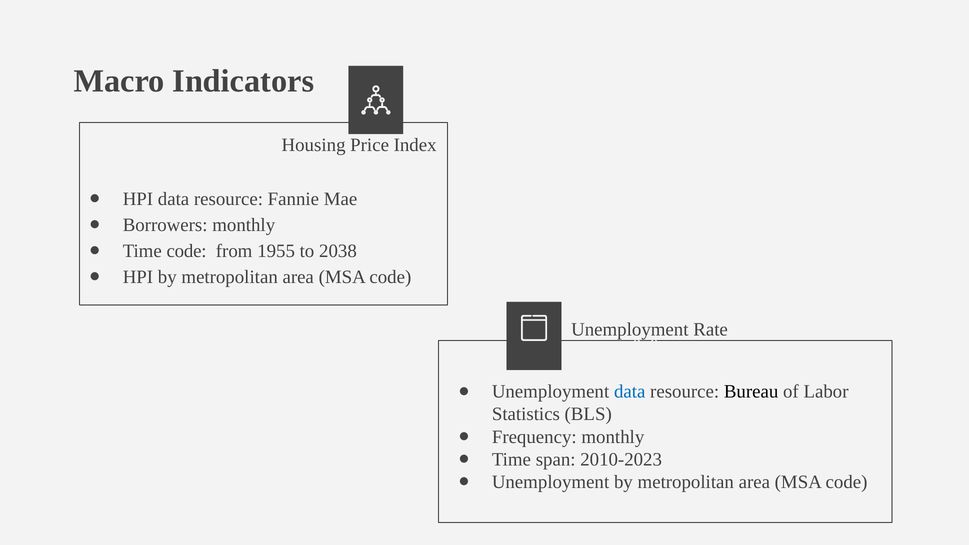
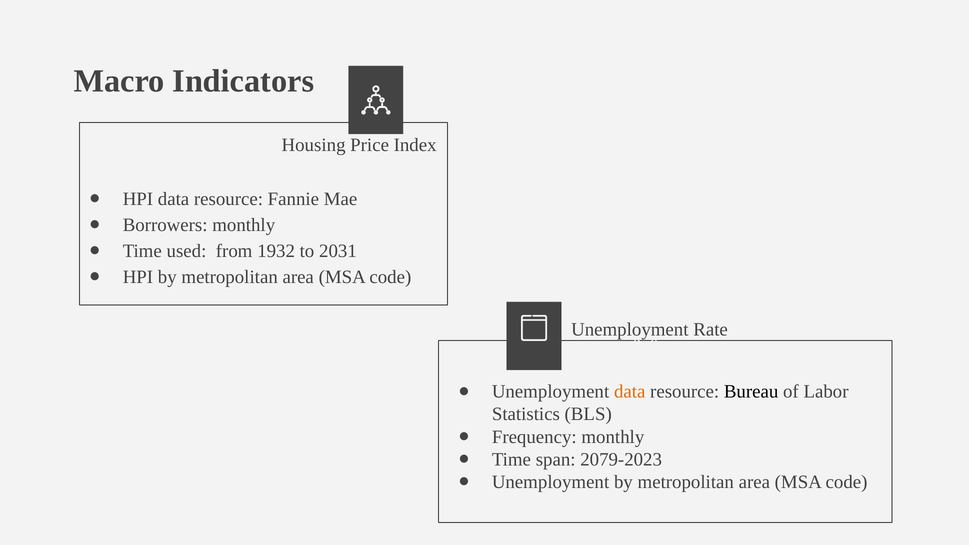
Time code: code -> used
1955: 1955 -> 1932
2038: 2038 -> 2031
data at (630, 392) colour: blue -> orange
2010-2023: 2010-2023 -> 2079-2023
